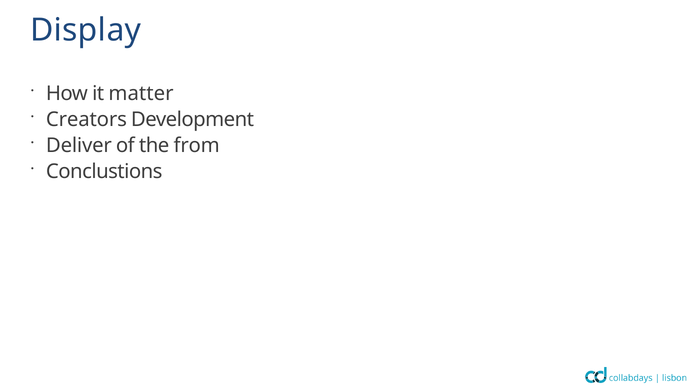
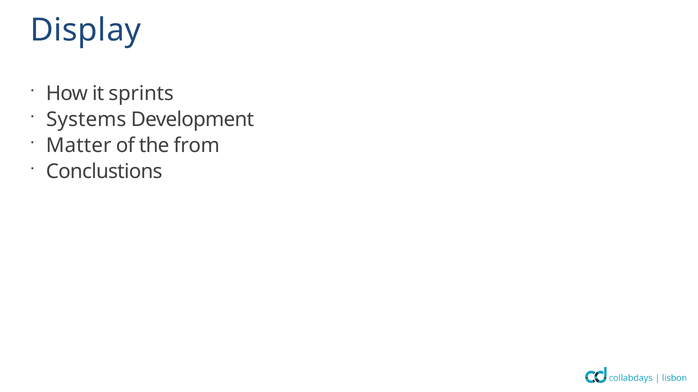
matter: matter -> sprints
Creators: Creators -> Systems
Deliver: Deliver -> Matter
